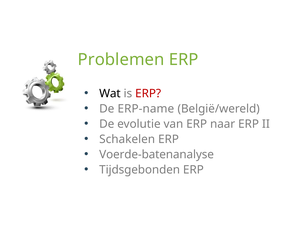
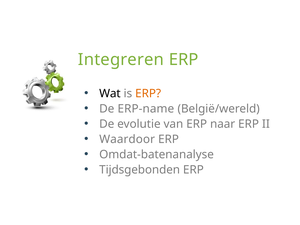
Problemen: Problemen -> Integreren
ERP at (148, 93) colour: red -> orange
Schakelen: Schakelen -> Waardoor
Voerde-batenanalyse: Voerde-batenanalyse -> Omdat-batenanalyse
